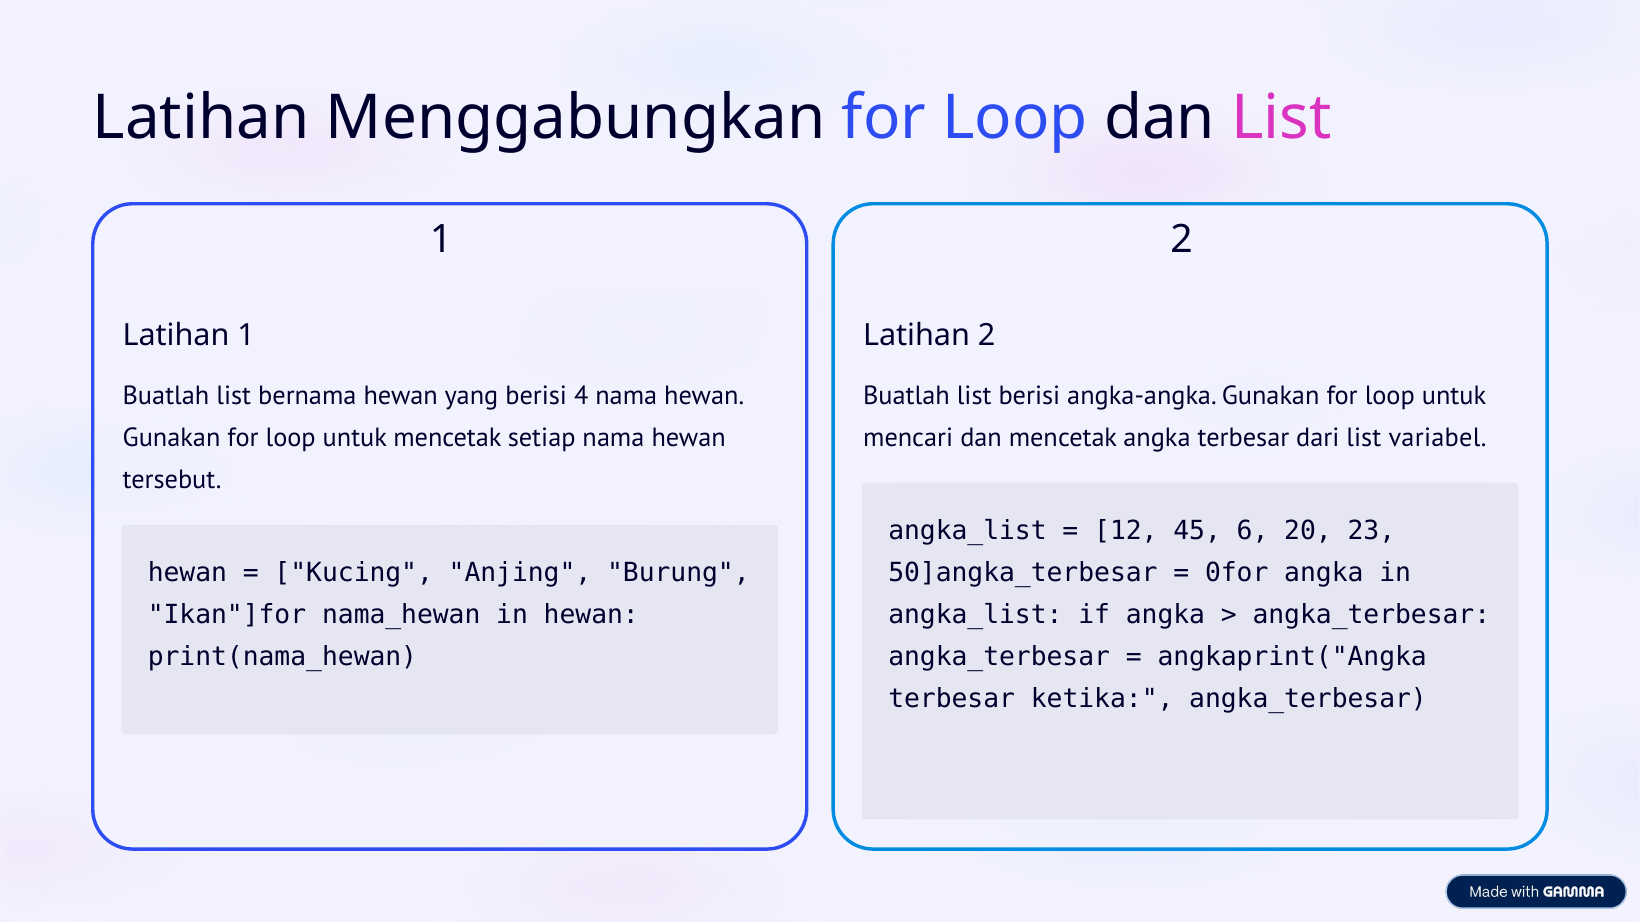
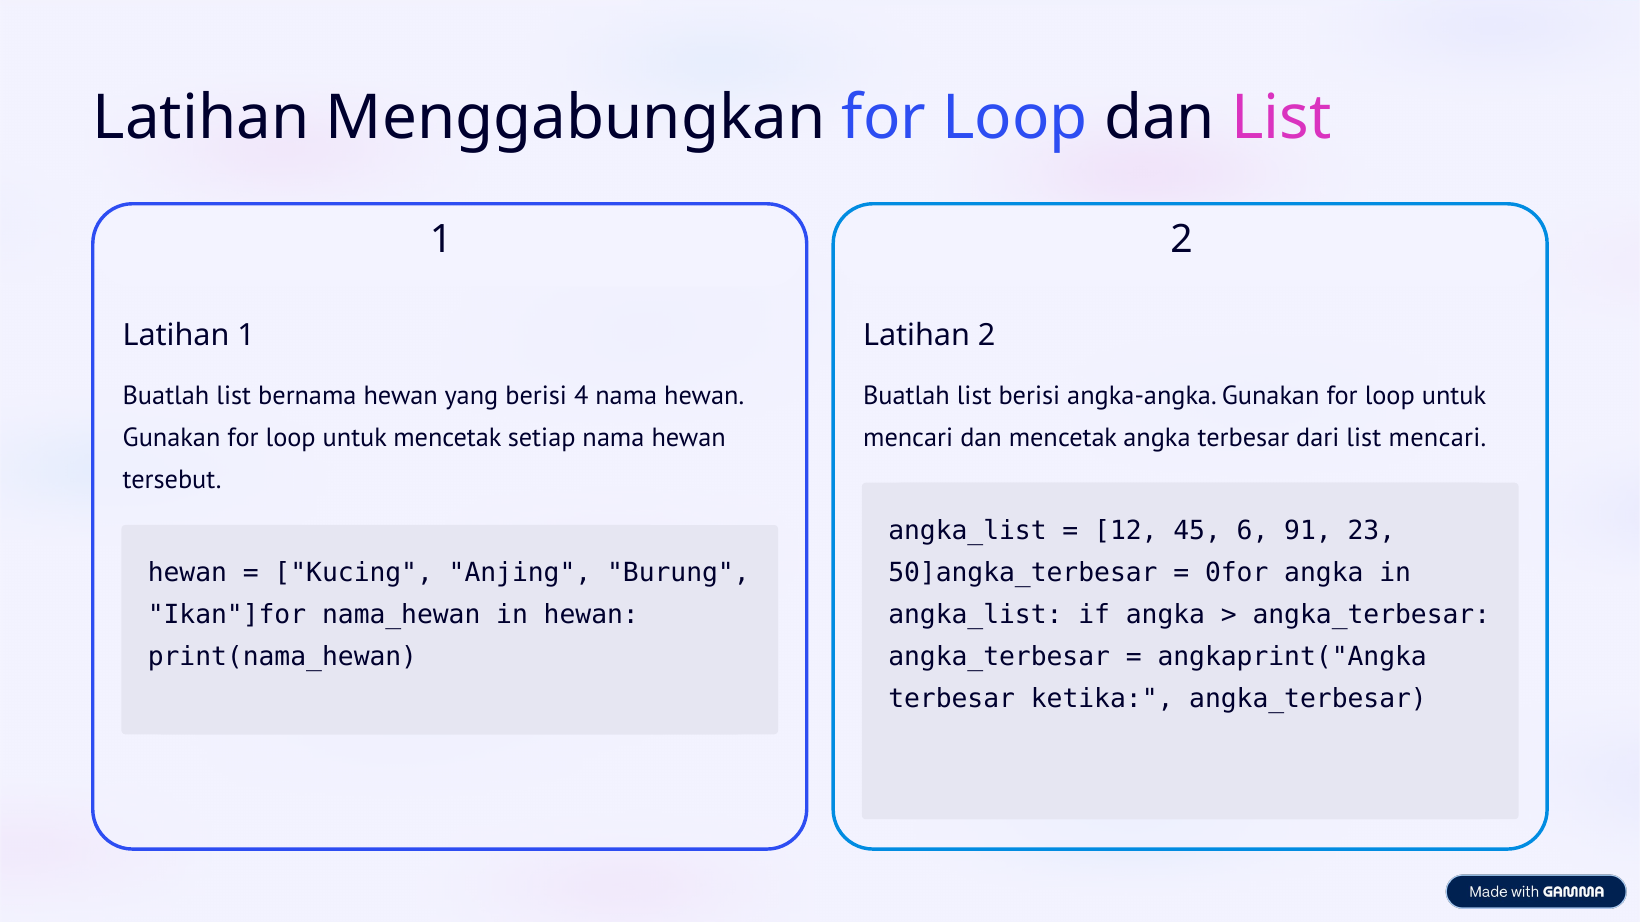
list variabel: variabel -> mencari
20: 20 -> 91
